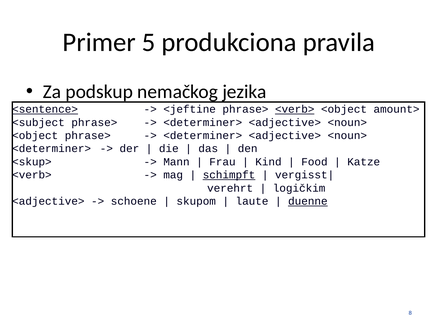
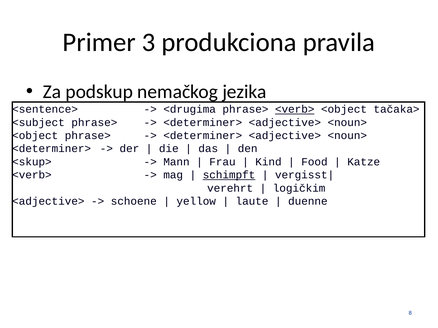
5: 5 -> 3
<sentence> underline: present -> none
<jeftine: <jeftine -> <drugima
amount>: amount> -> tačaka>
skupom: skupom -> yellow
duenne underline: present -> none
